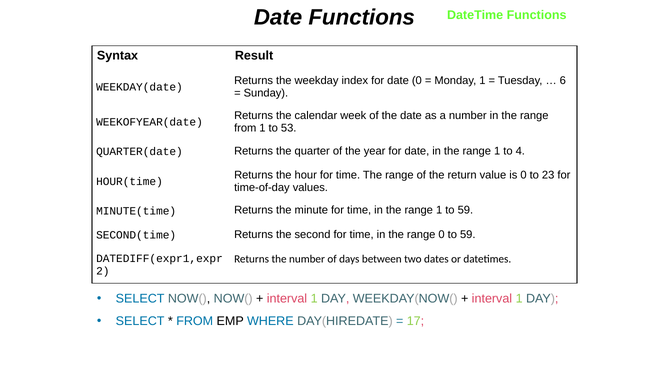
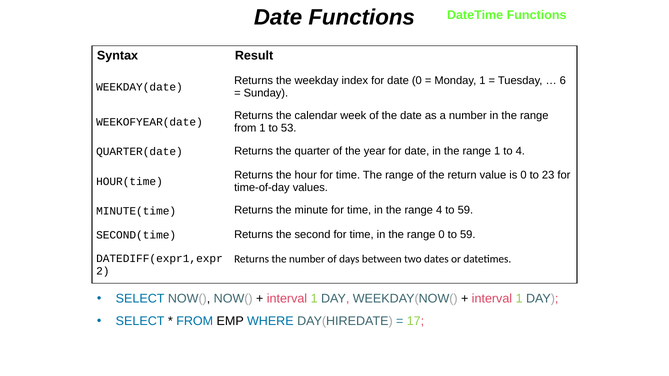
1 at (439, 210): 1 -> 4
